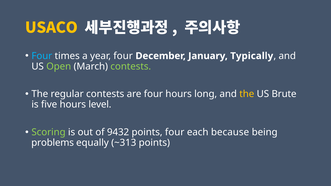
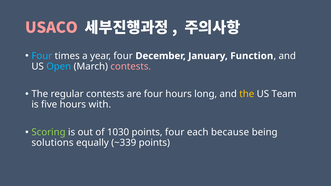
USACO colour: yellow -> pink
Typically: Typically -> Function
Open colour: light green -> light blue
contests at (131, 66) colour: light green -> pink
Brute: Brute -> Team
level: level -> with
9432: 9432 -> 1030
problems: problems -> solutions
~313: ~313 -> ~339
